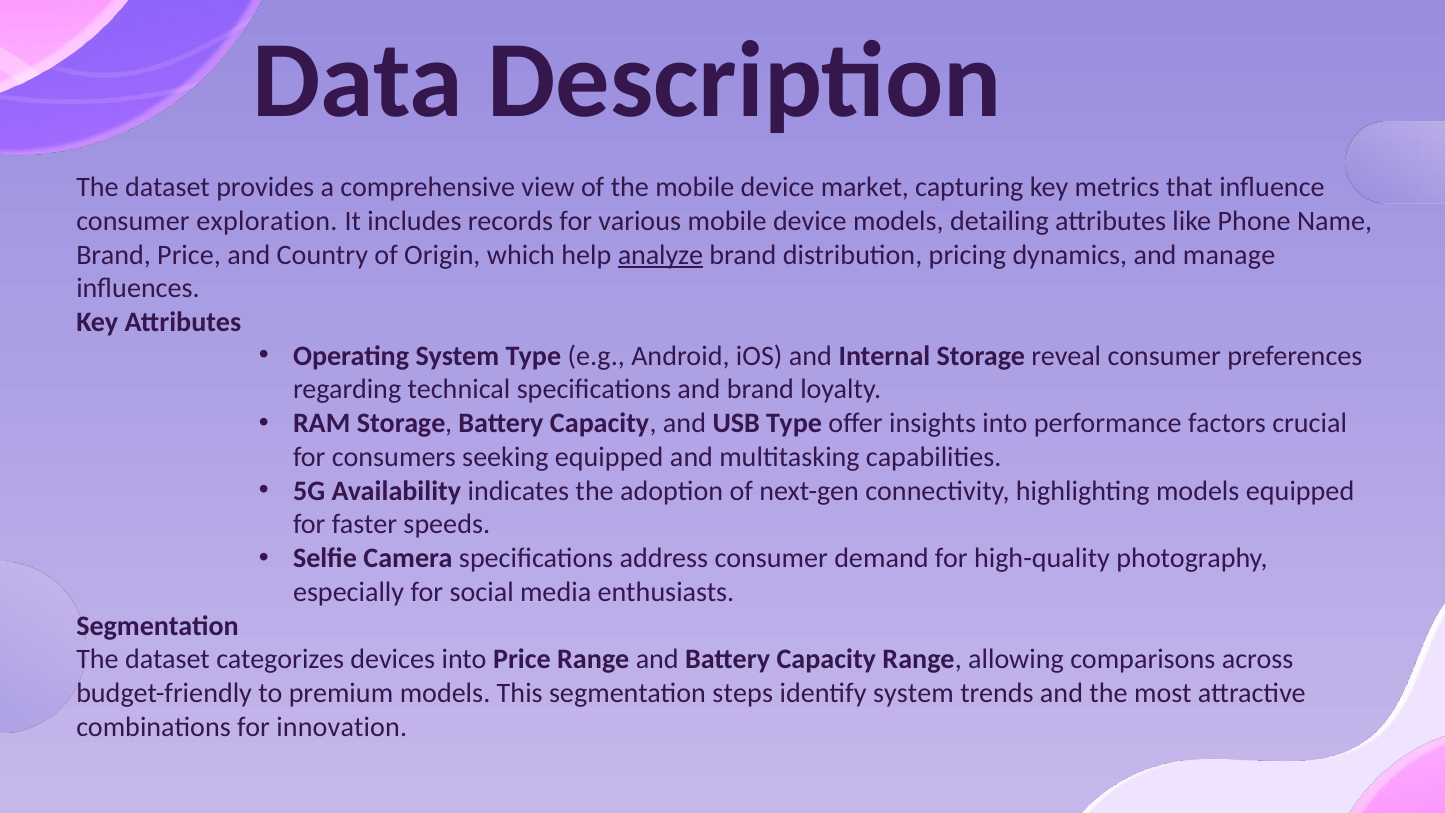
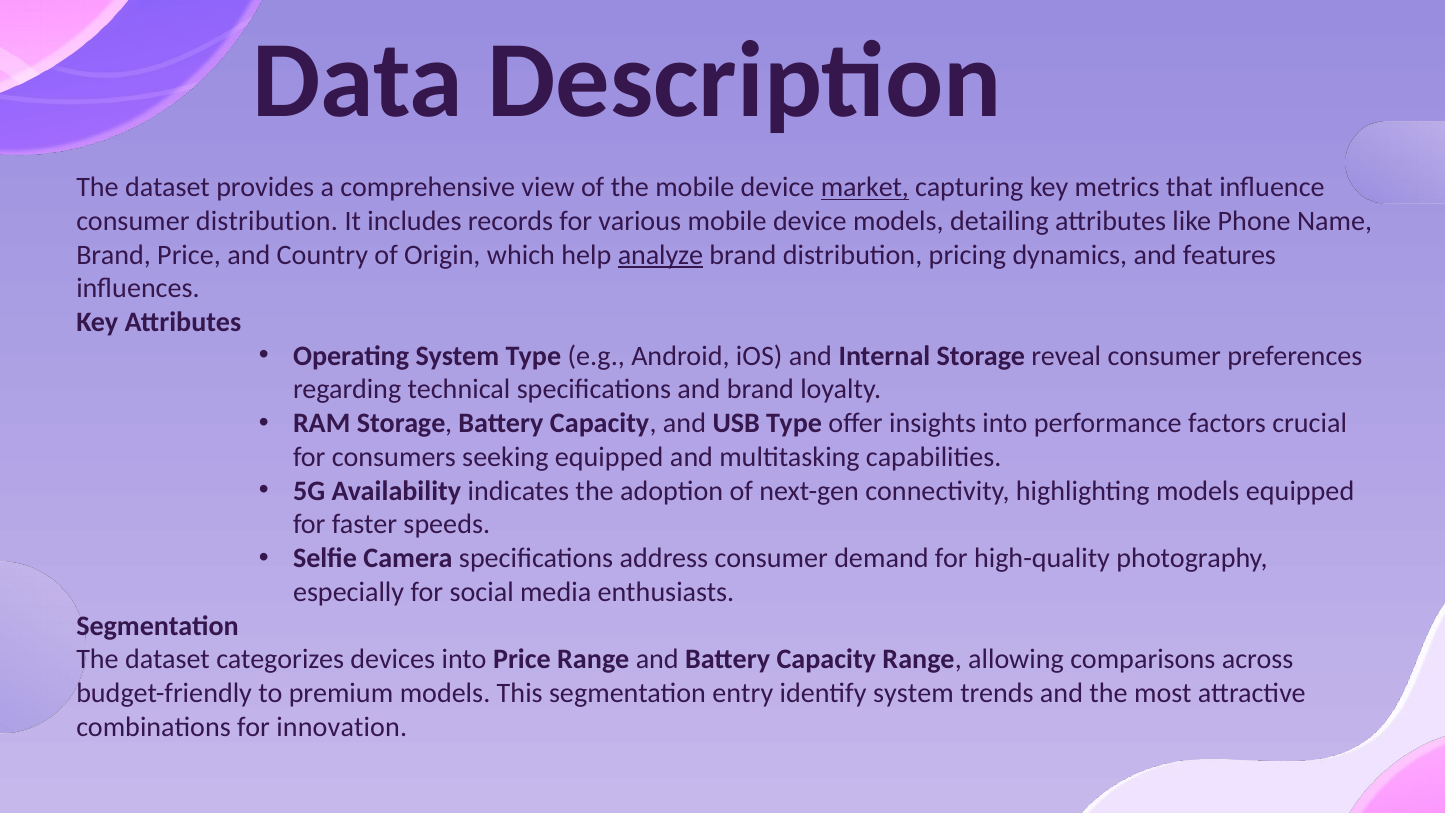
market underline: none -> present
consumer exploration: exploration -> distribution
manage: manage -> features
steps: steps -> entry
